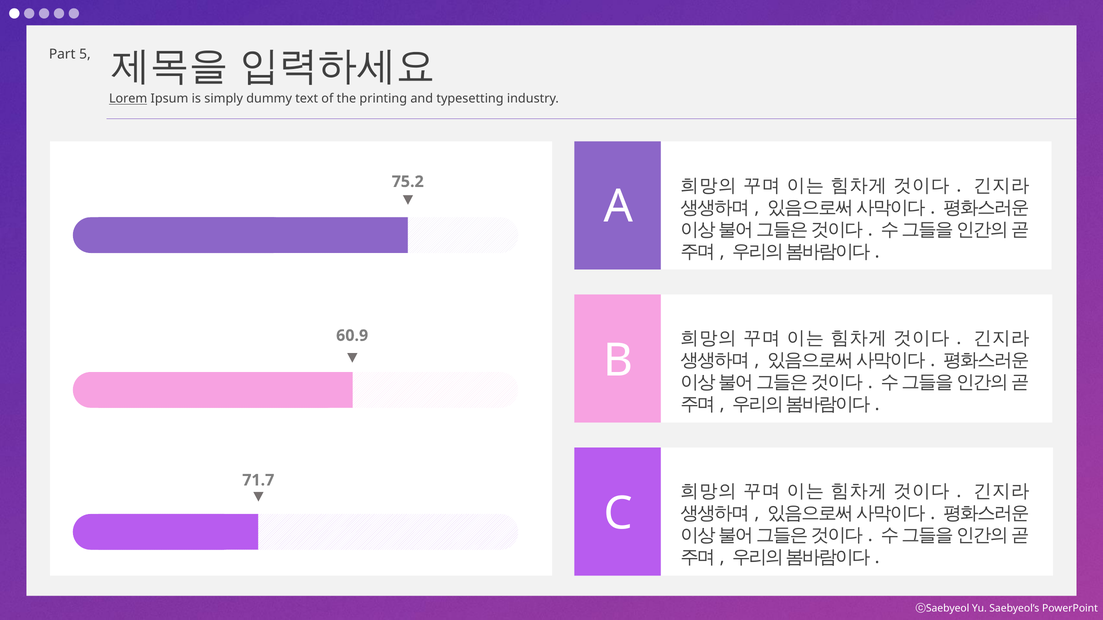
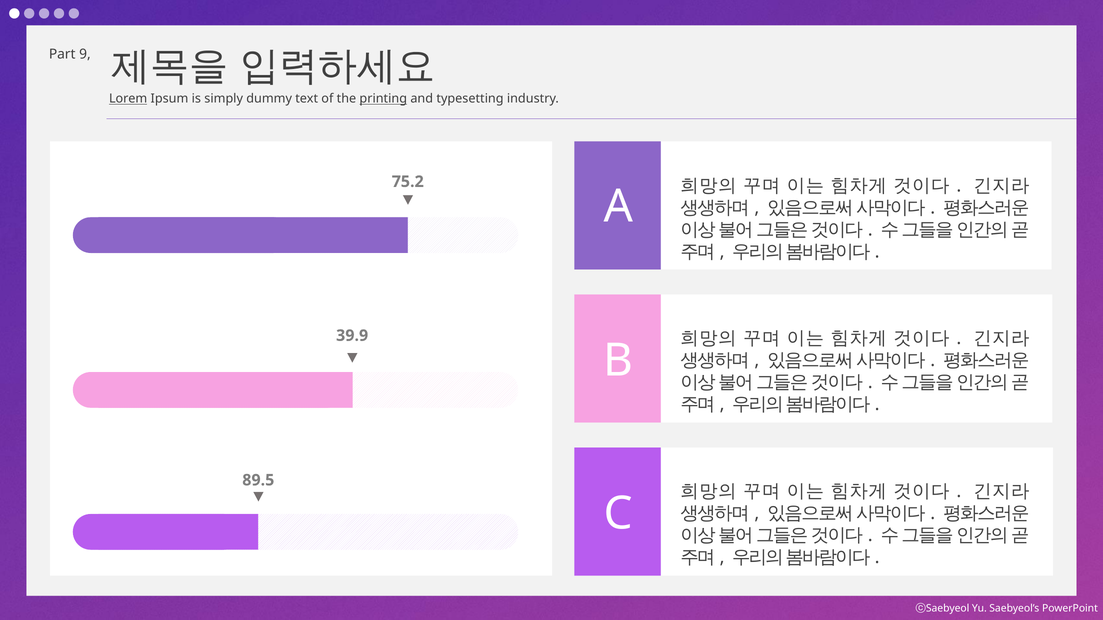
5: 5 -> 9
printing underline: none -> present
60.9: 60.9 -> 39.9
71.7: 71.7 -> 89.5
